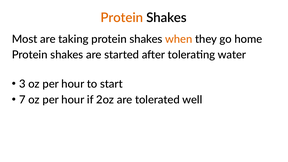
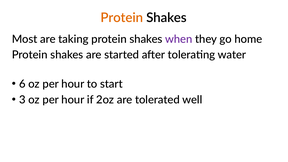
when colour: orange -> purple
3: 3 -> 6
7: 7 -> 3
